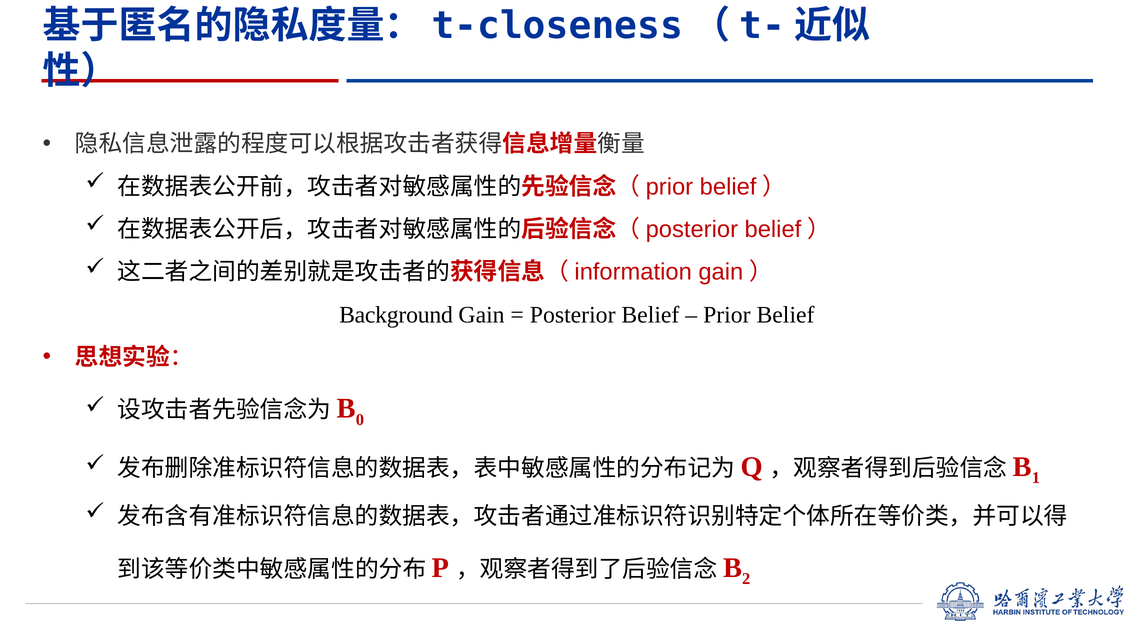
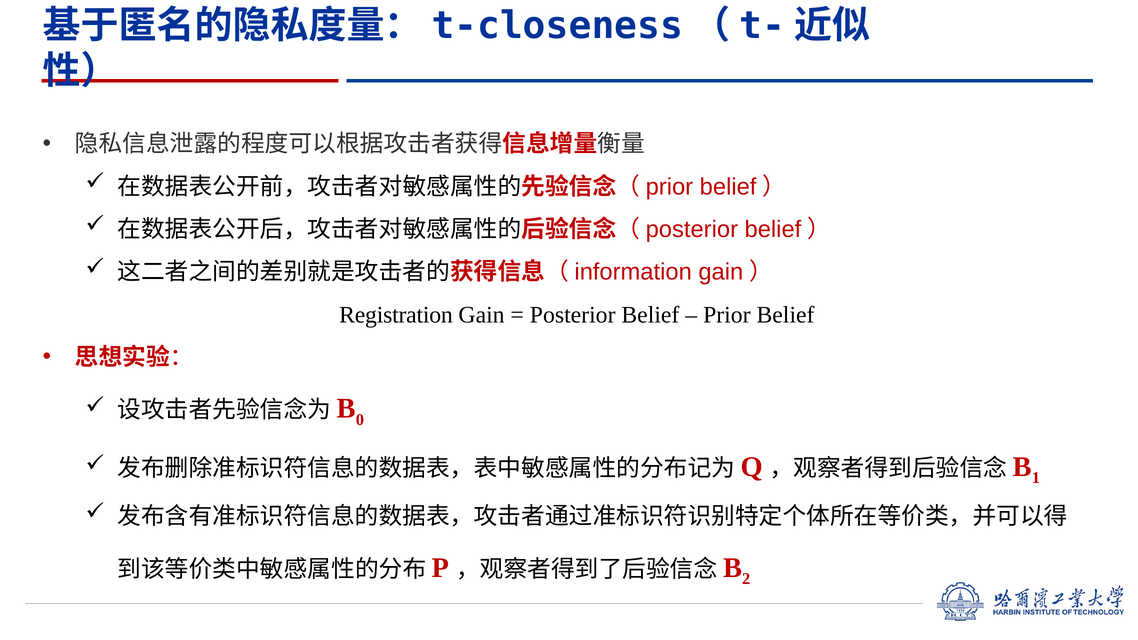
Background: Background -> Registration
